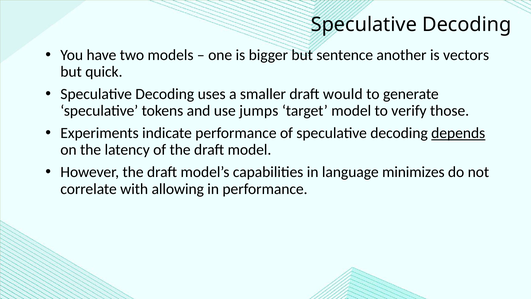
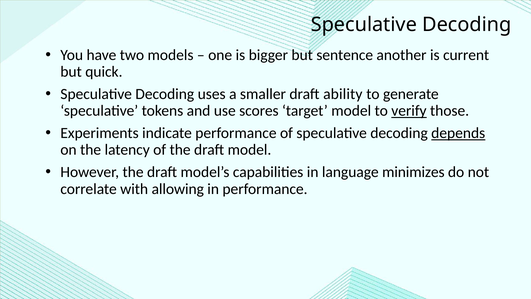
vectors: vectors -> current
would: would -> ability
jumps: jumps -> scores
verify underline: none -> present
